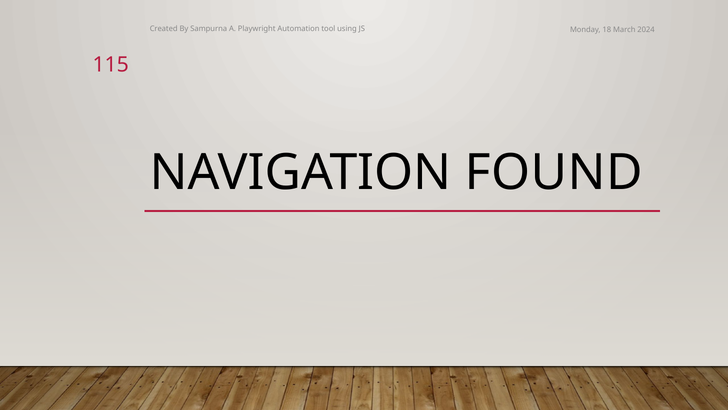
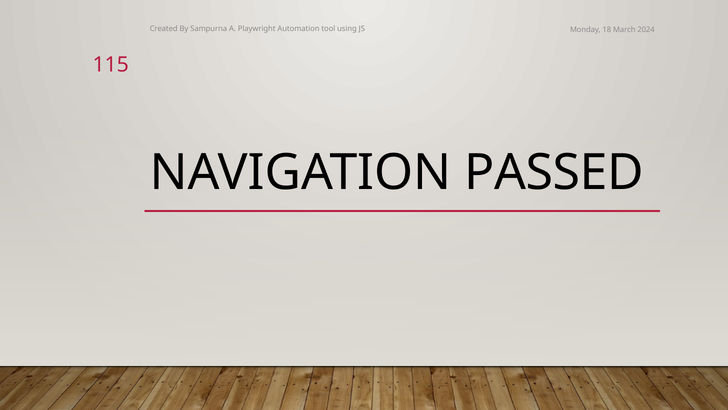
FOUND: FOUND -> PASSED
